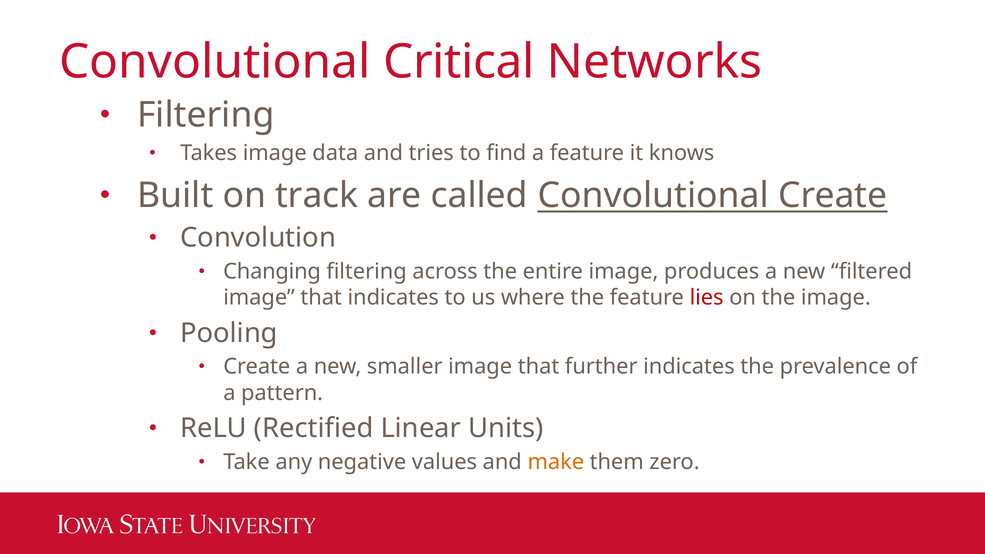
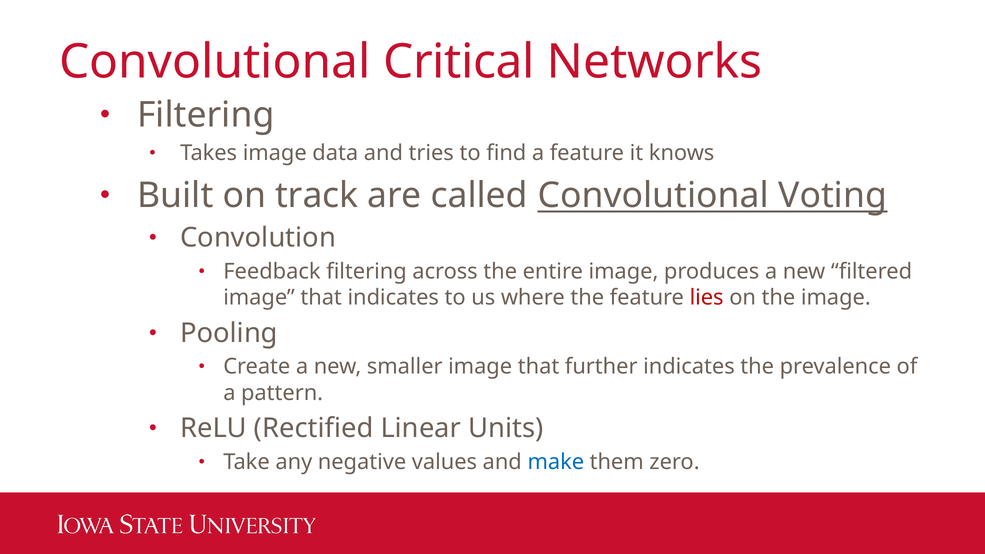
Convolutional Create: Create -> Voting
Changing: Changing -> Feedback
make colour: orange -> blue
